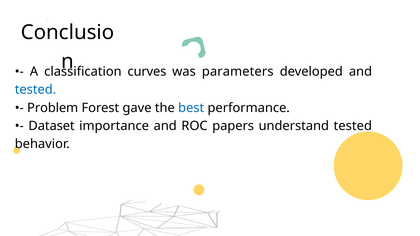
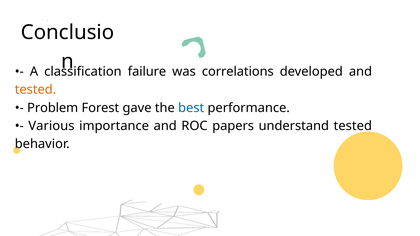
curves: curves -> failure
parameters: parameters -> correlations
tested at (36, 90) colour: blue -> orange
Dataset: Dataset -> Various
